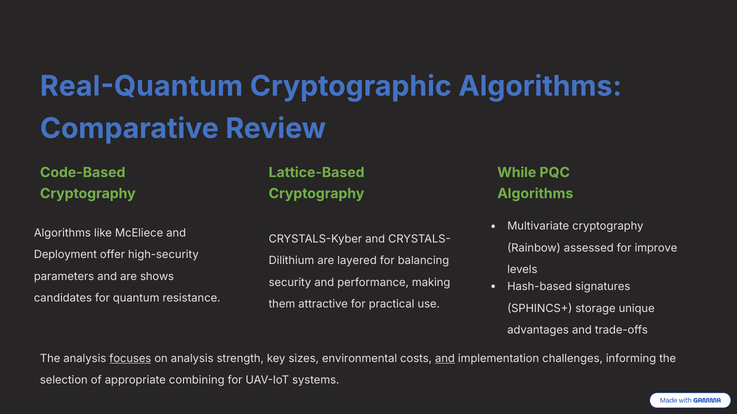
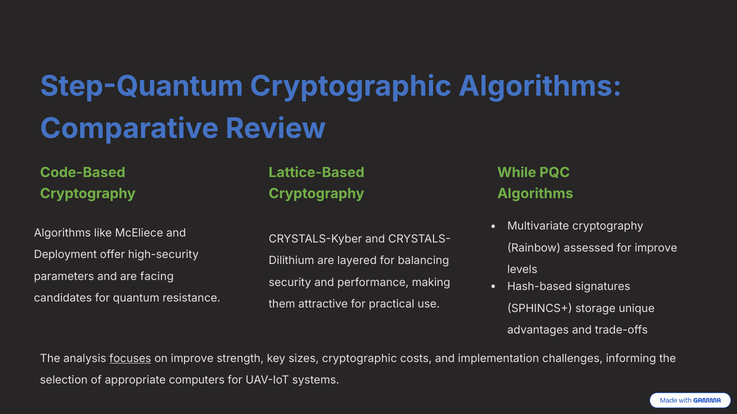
Real-Quantum: Real-Quantum -> Step-Quantum
shows: shows -> facing
on analysis: analysis -> improve
sizes environmental: environmental -> cryptographic
and at (445, 359) underline: present -> none
combining: combining -> computers
